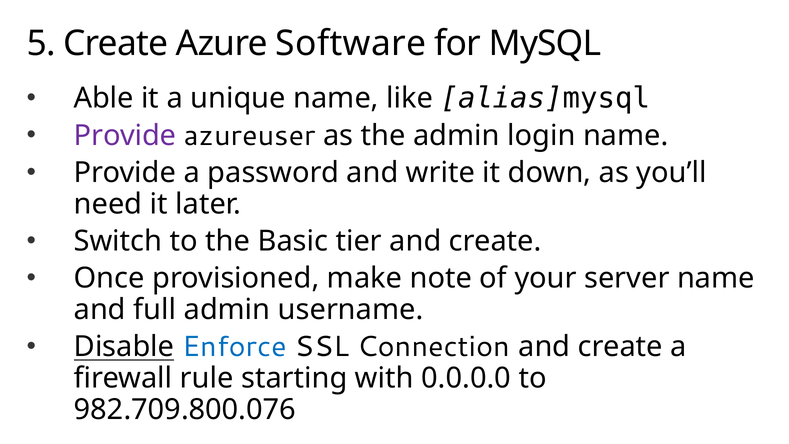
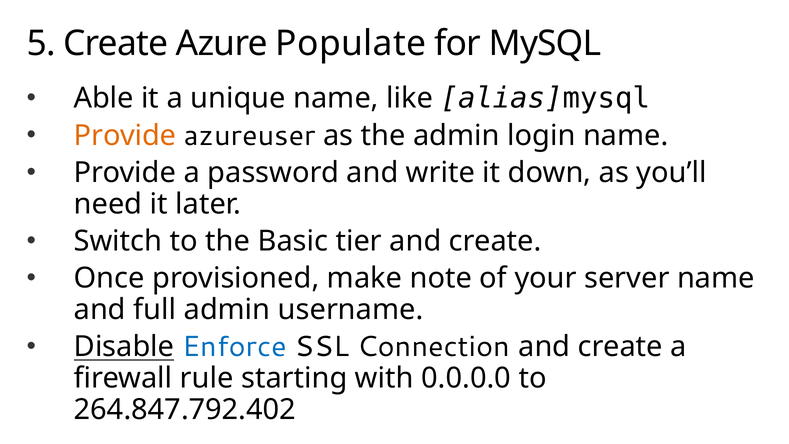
Software: Software -> Populate
Provide at (125, 135) colour: purple -> orange
982.709.800.076: 982.709.800.076 -> 264.847.792.402
